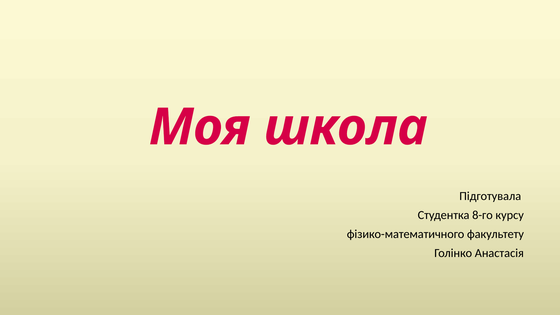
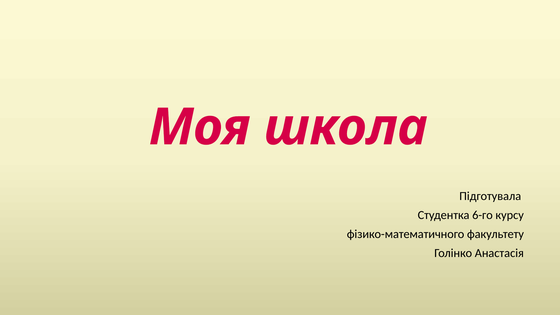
8-го: 8-го -> 6-го
